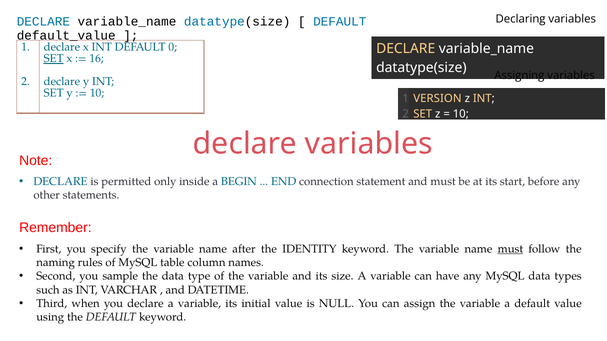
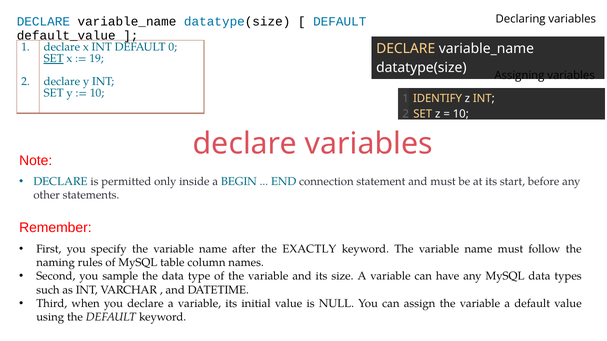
16: 16 -> 19
VERSION: VERSION -> IDENTIFY
IDENTITY: IDENTITY -> EXACTLY
must at (510, 249) underline: present -> none
